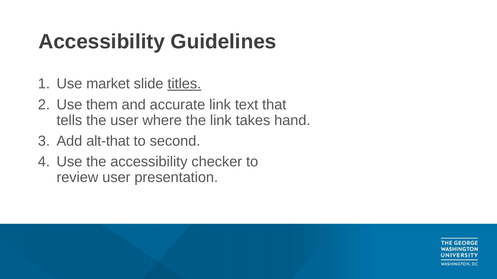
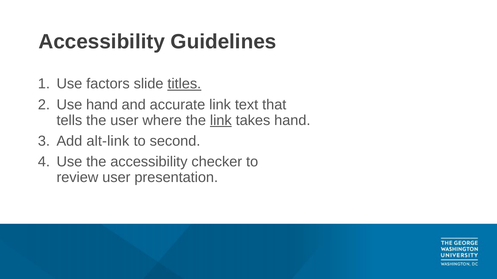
market: market -> factors
Use them: them -> hand
link at (221, 121) underline: none -> present
alt-that: alt-that -> alt-link
